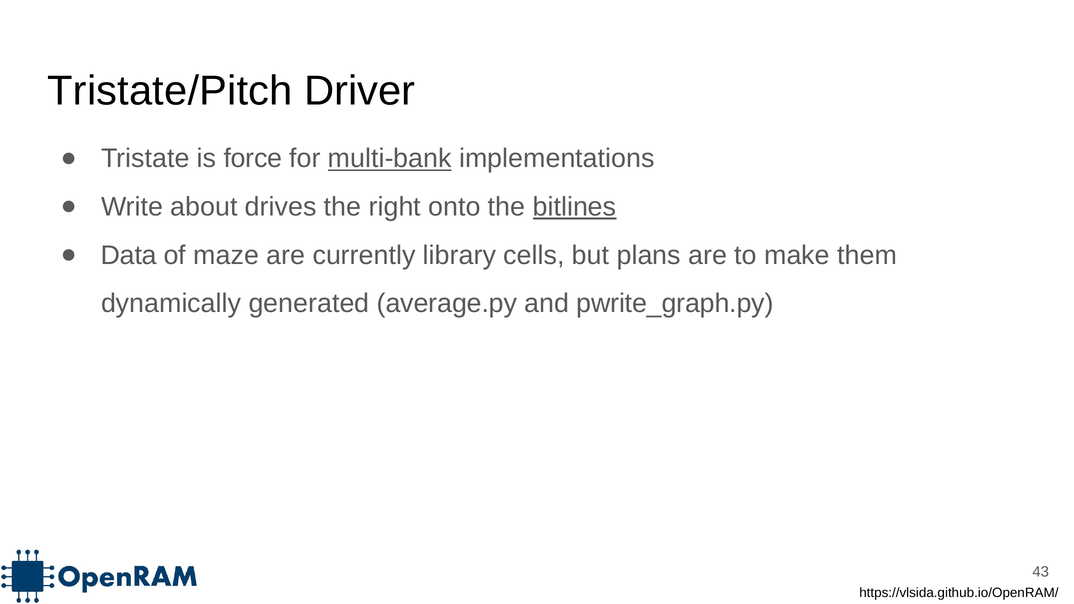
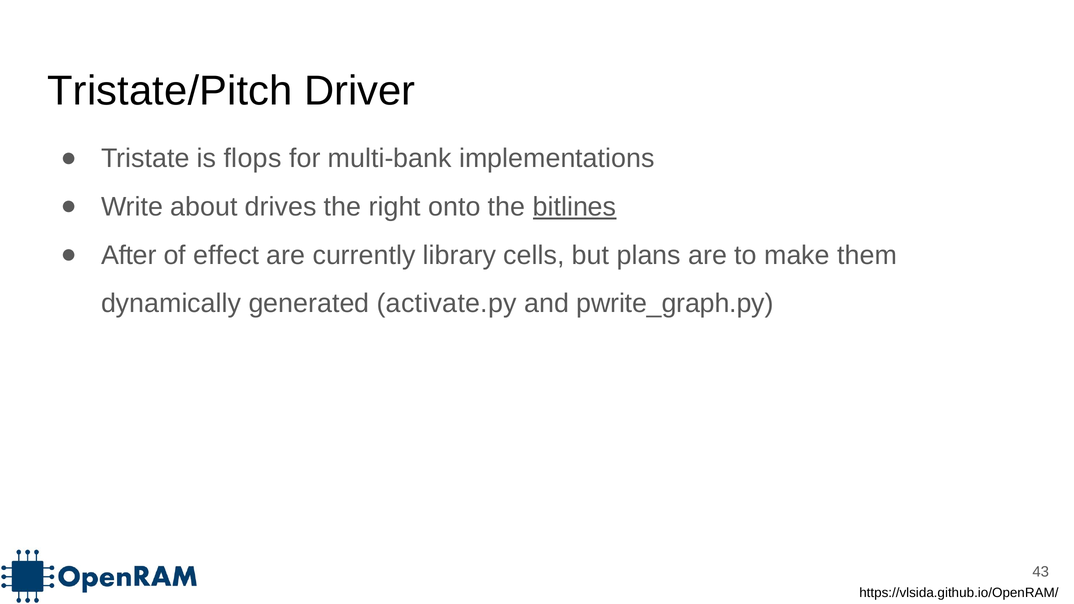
force: force -> flops
multi-bank underline: present -> none
Data: Data -> After
maze: maze -> effect
average.py: average.py -> activate.py
